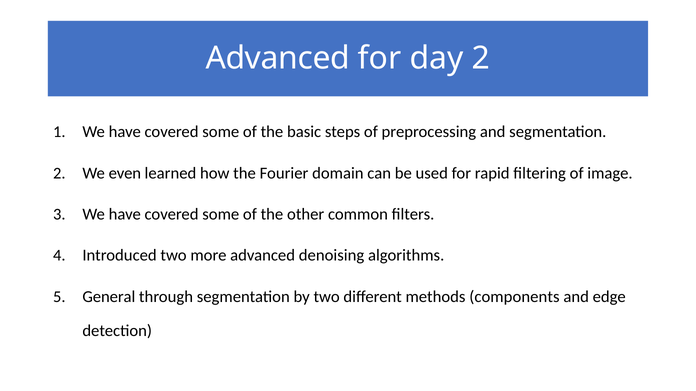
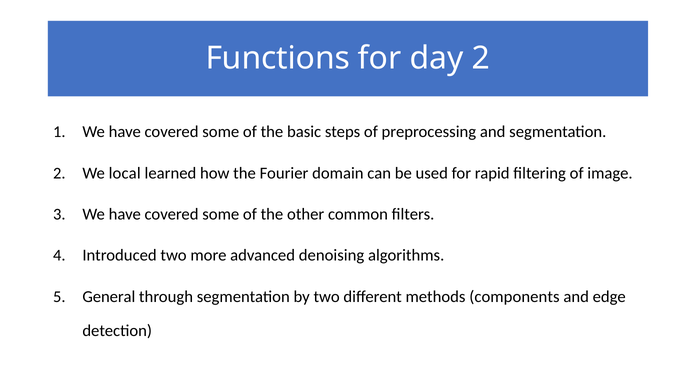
Advanced at (278, 58): Advanced -> Functions
even: even -> local
